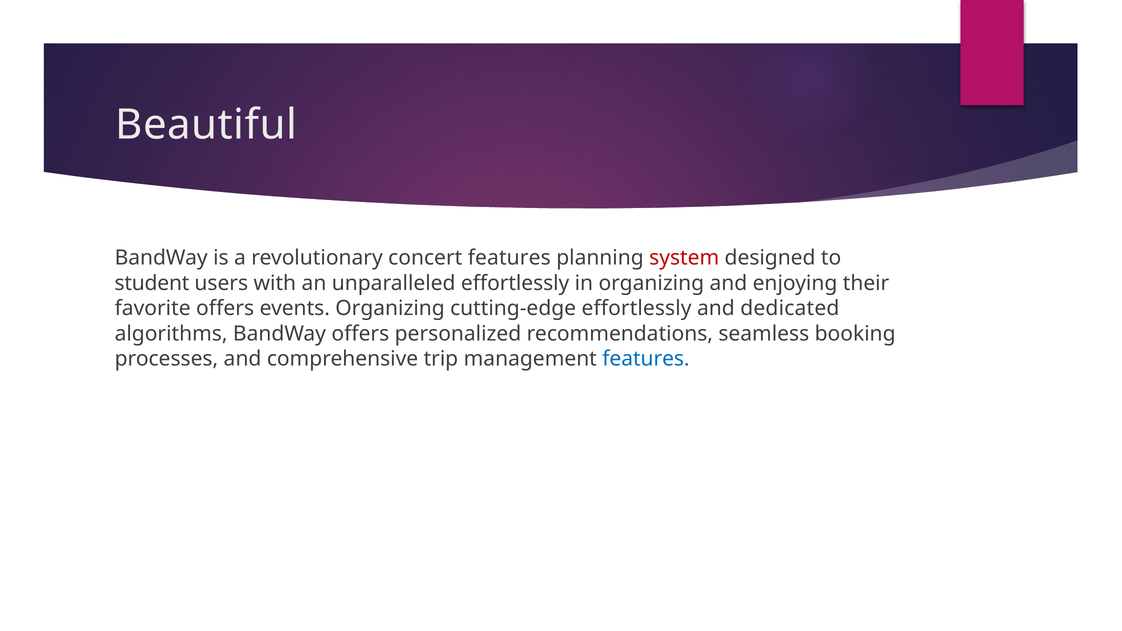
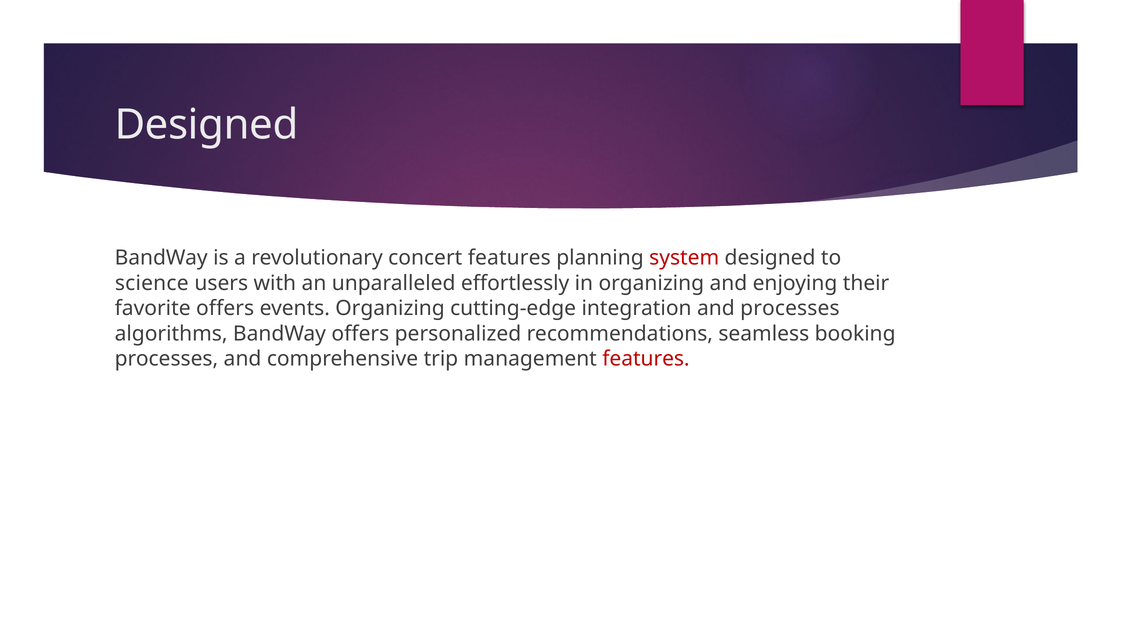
Beautiful at (206, 125): Beautiful -> Designed
student: student -> science
cutting-edge effortlessly: effortlessly -> integration
and dedicated: dedicated -> processes
features at (646, 359) colour: blue -> red
